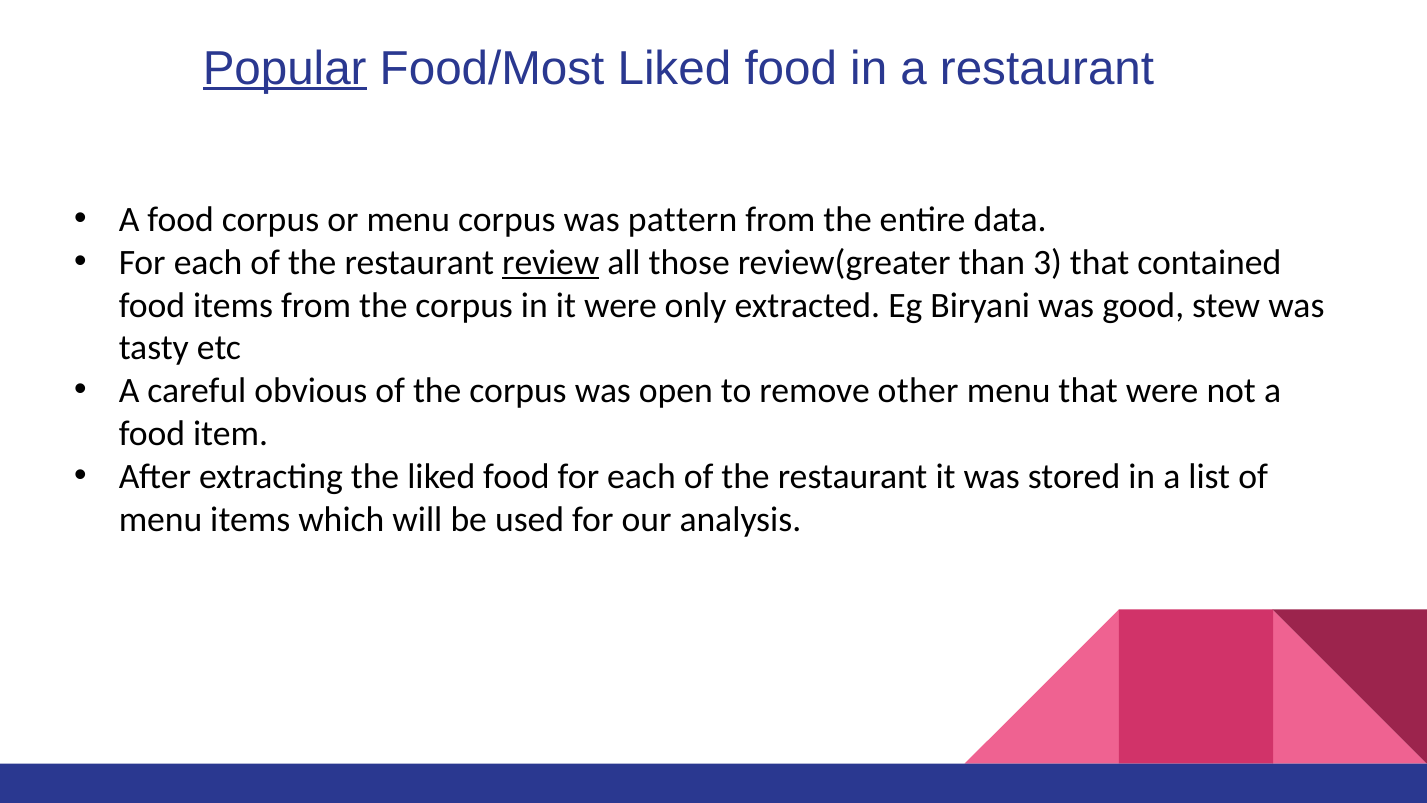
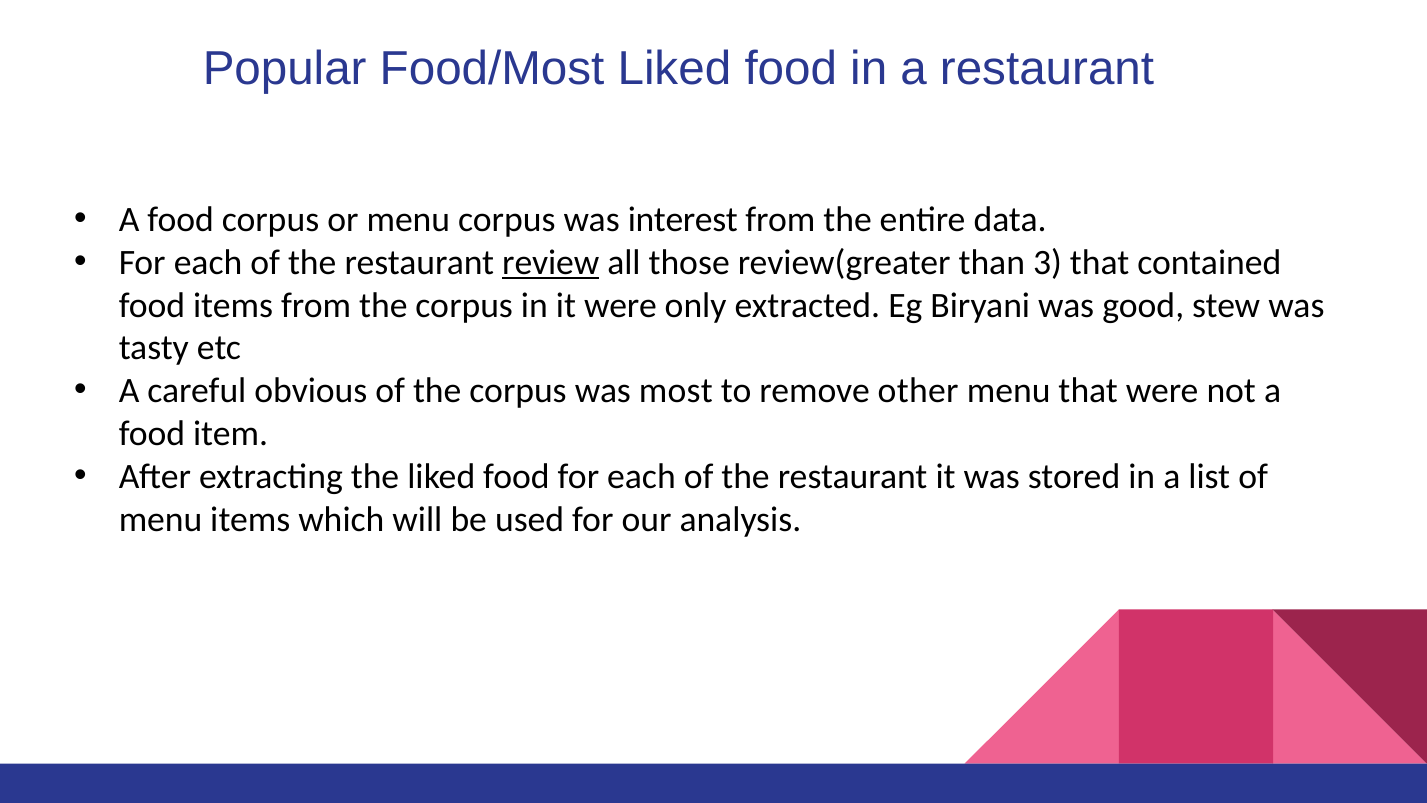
Popular underline: present -> none
pattern: pattern -> interest
open: open -> most
